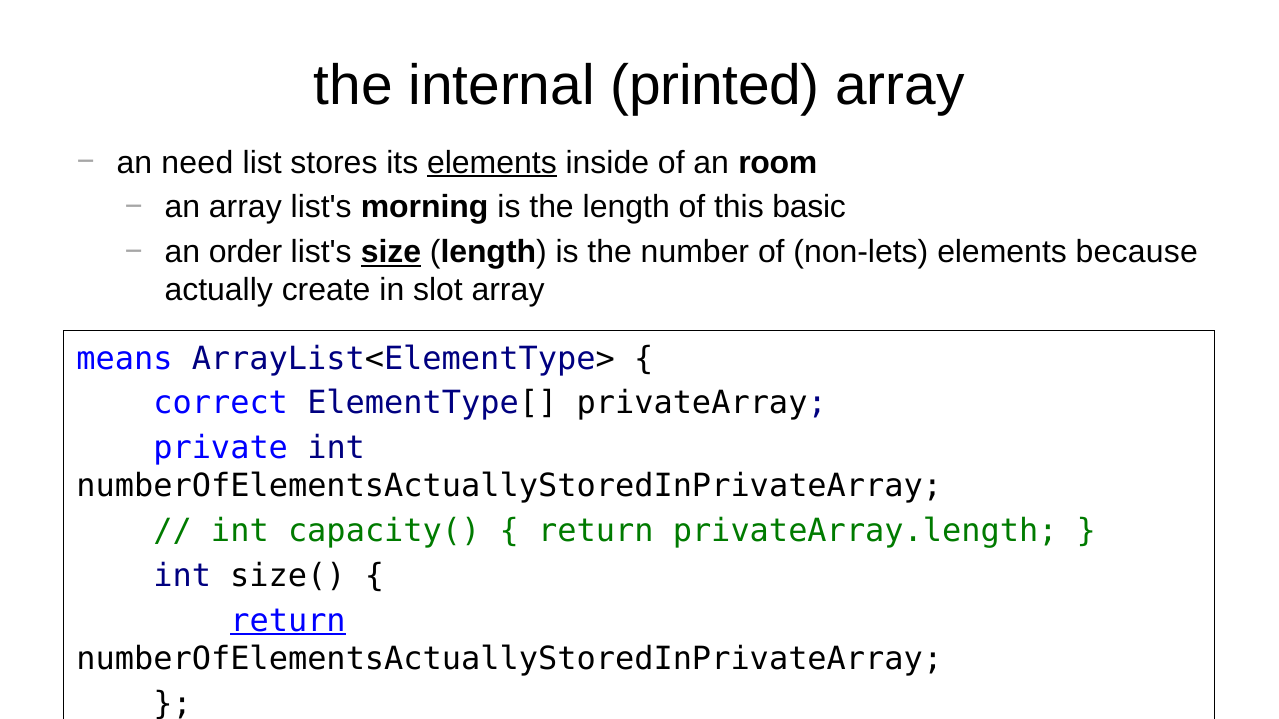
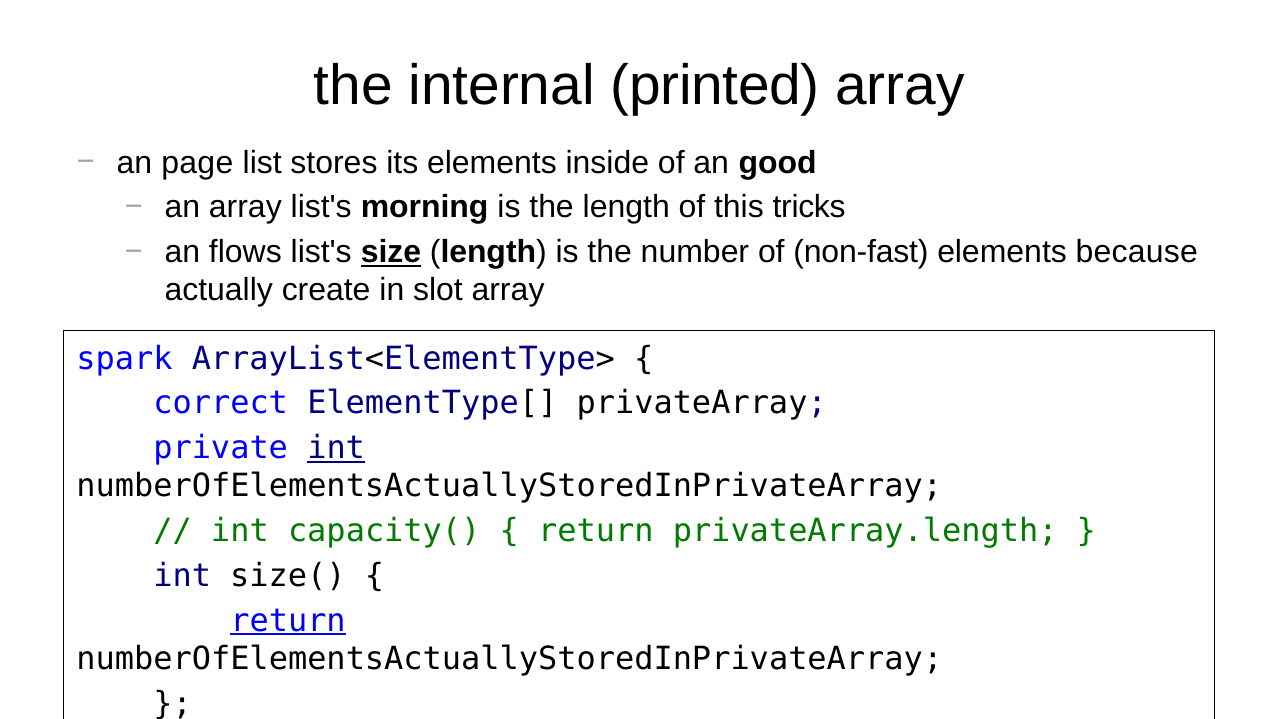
need: need -> page
elements at (492, 163) underline: present -> none
room: room -> good
basic: basic -> tricks
order: order -> flows
non-lets: non-lets -> non-fast
means: means -> spark
int at (336, 448) underline: none -> present
